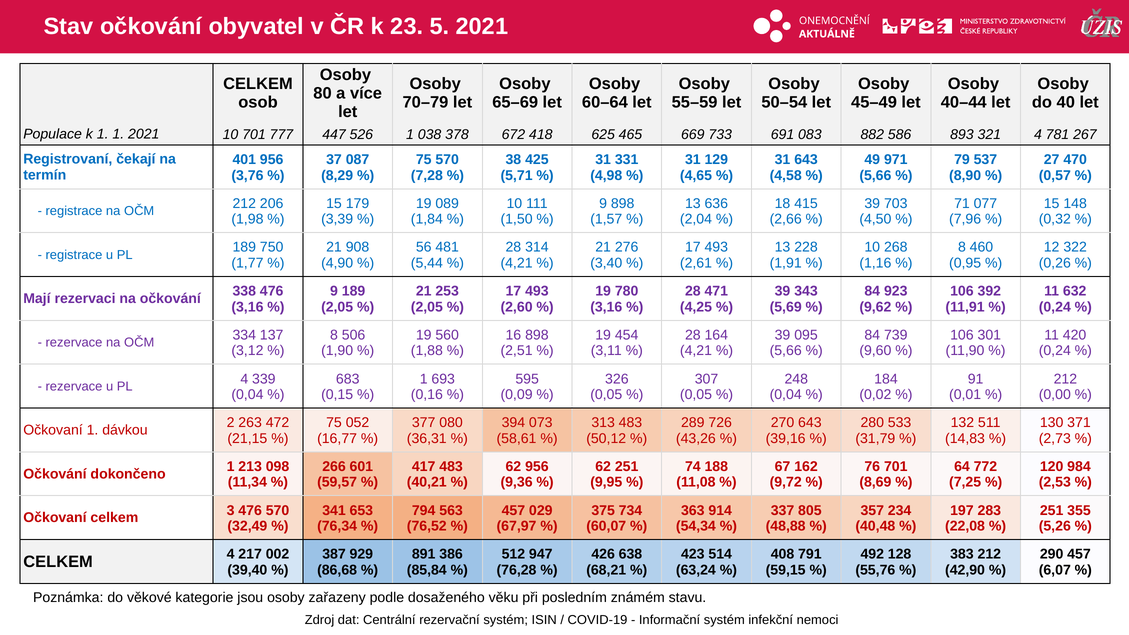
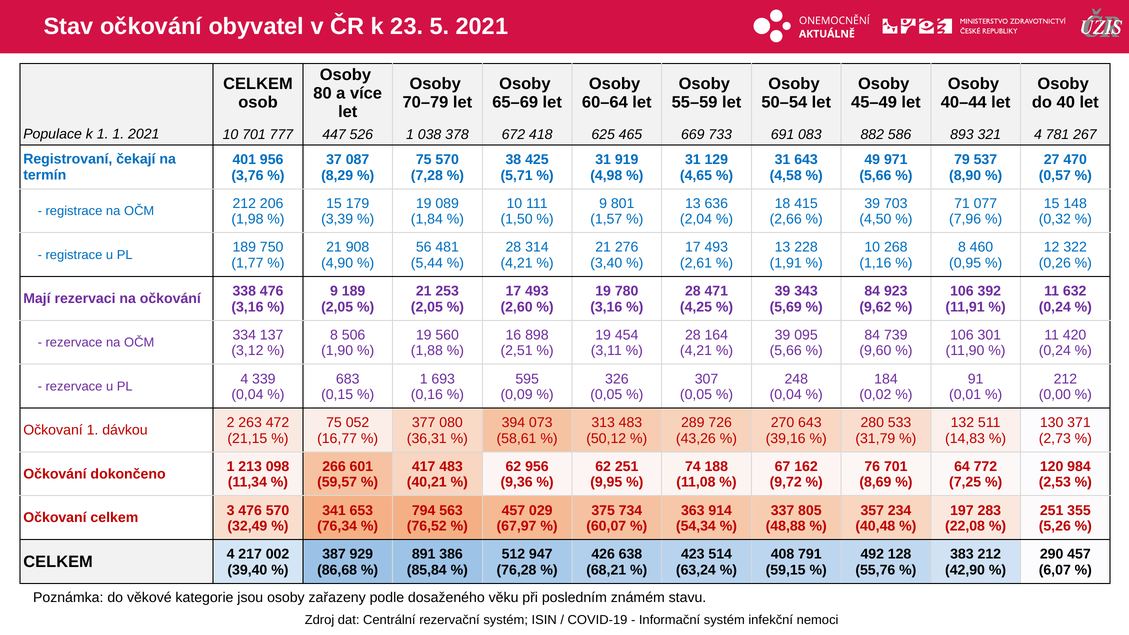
331: 331 -> 919
9 898: 898 -> 801
